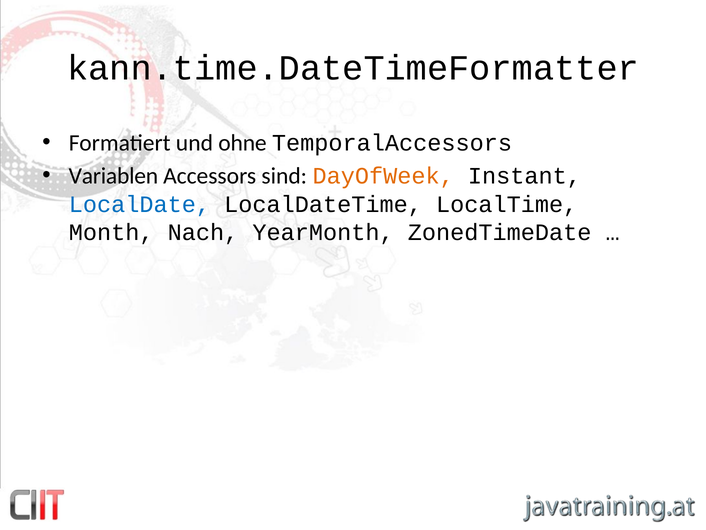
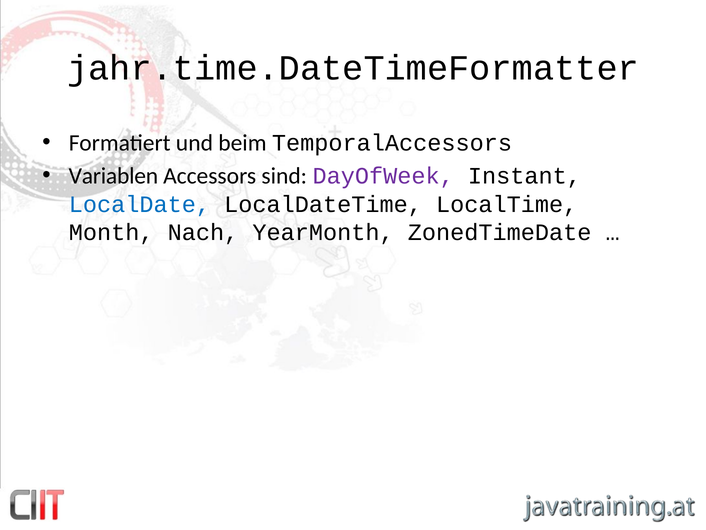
kann.time.DateTimeFormatter: kann.time.DateTimeFormatter -> jahr.time.DateTimeFormatter
ohne: ohne -> beim
DayOfWeek colour: orange -> purple
